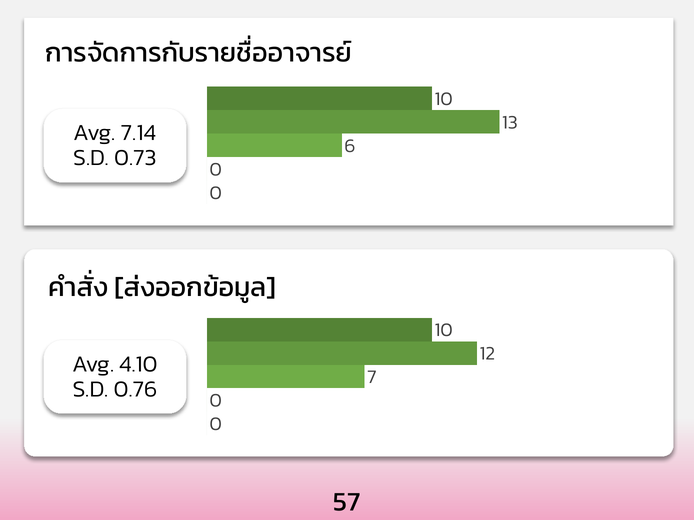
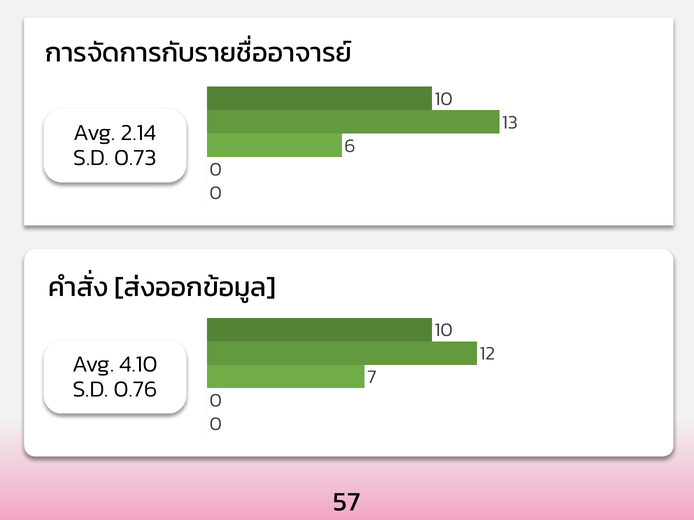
7.14: 7.14 -> 2.14
